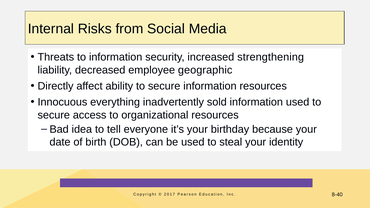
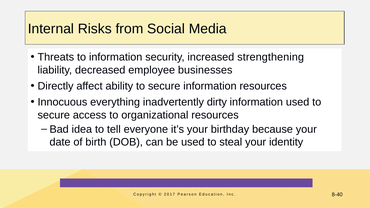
geographic: geographic -> businesses
sold: sold -> dirty
